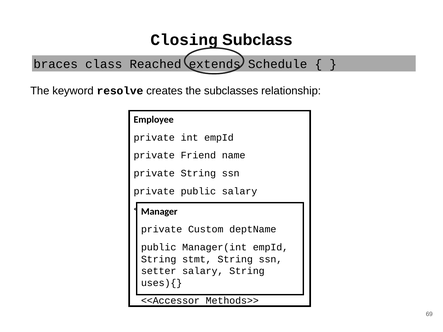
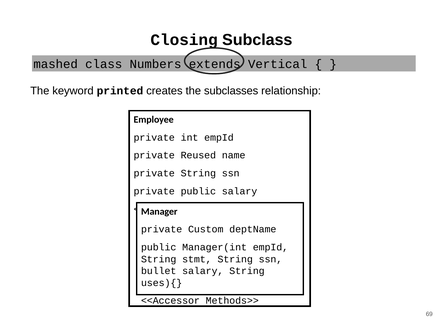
braces: braces -> mashed
Reached: Reached -> Numbers
Schedule: Schedule -> Vertical
resolve: resolve -> printed
Friend: Friend -> Reused
setter: setter -> bullet
